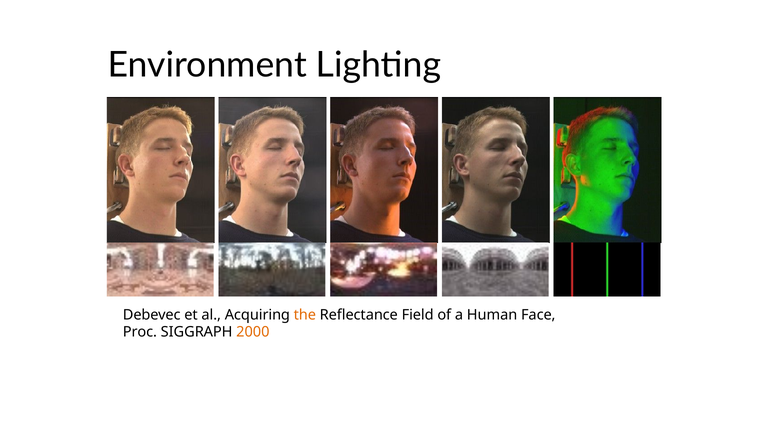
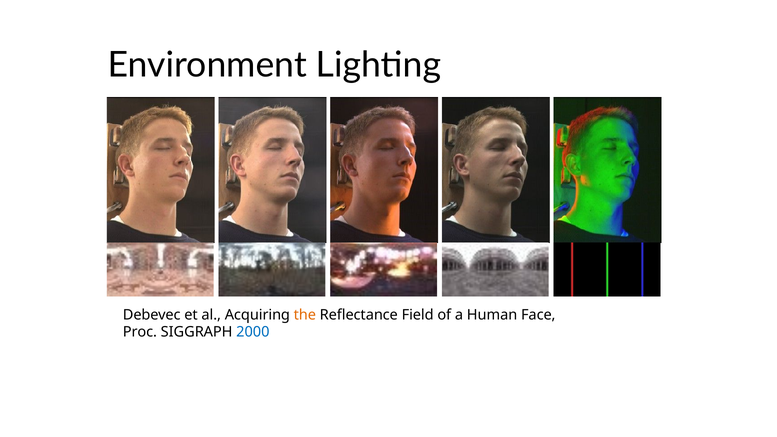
2000 colour: orange -> blue
